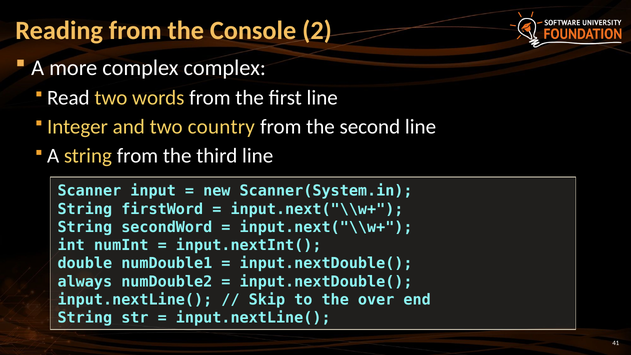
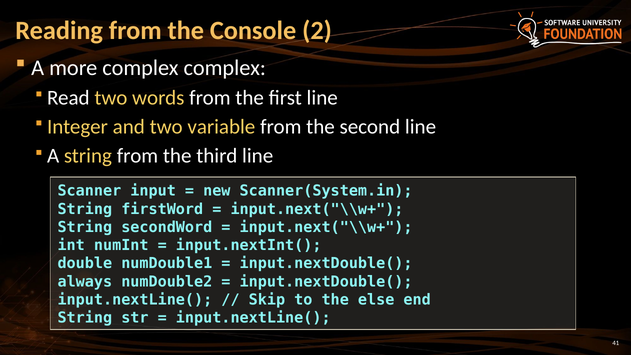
country: country -> variable
over: over -> else
